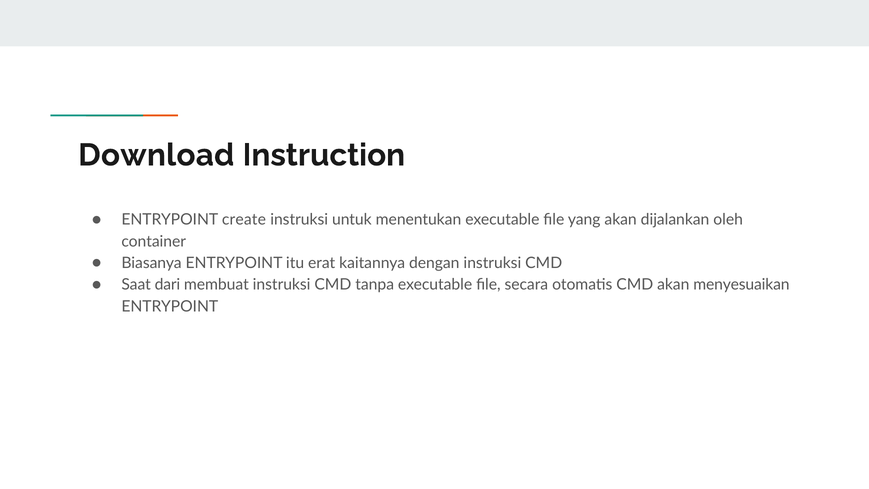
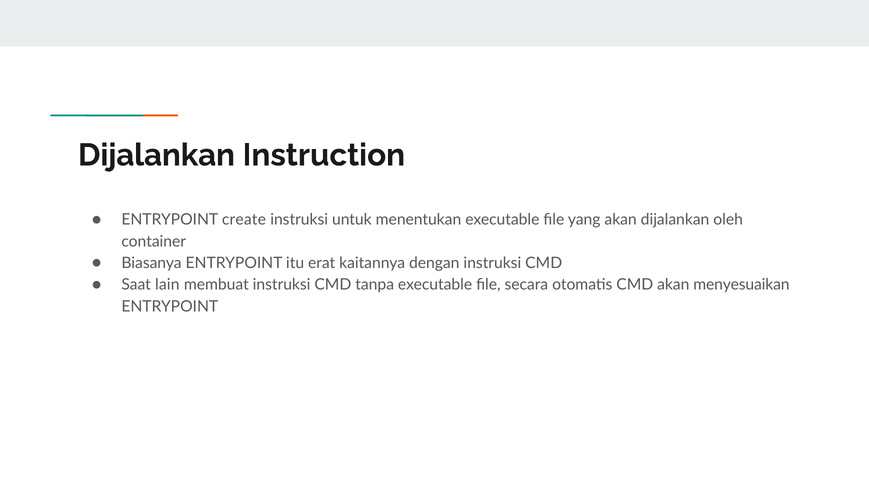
Download at (156, 155): Download -> Dijalankan
dari: dari -> lain
